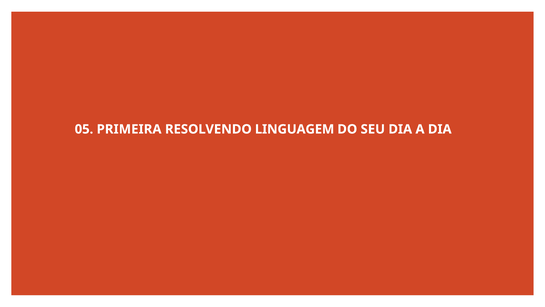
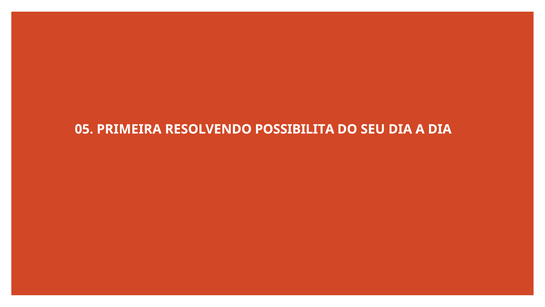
LINGUAGEM: LINGUAGEM -> POSSIBILITA
